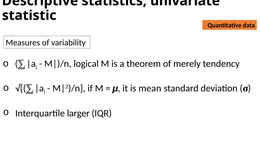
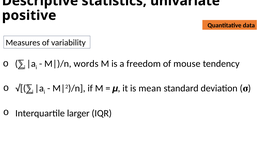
statistic: statistic -> positive
logical: logical -> words
theorem: theorem -> freedom
merely: merely -> mouse
